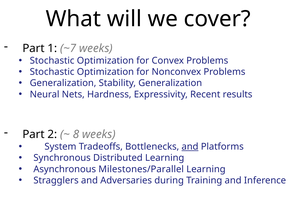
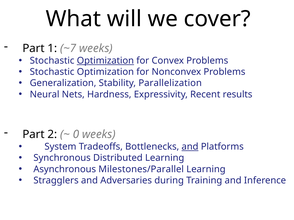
Optimization at (105, 61) underline: none -> present
Stability Generalization: Generalization -> Parallelization
8: 8 -> 0
